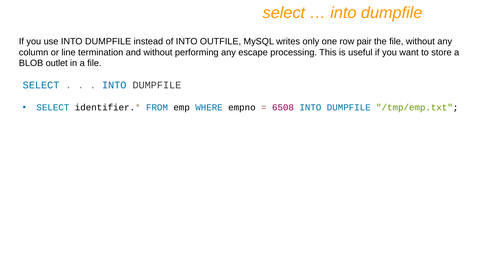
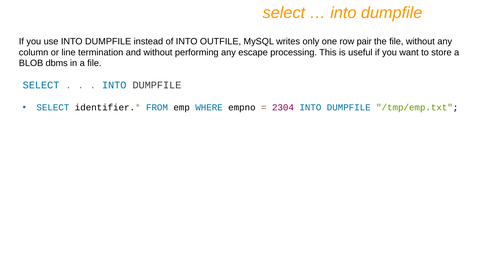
outlet: outlet -> dbms
6508: 6508 -> 2304
